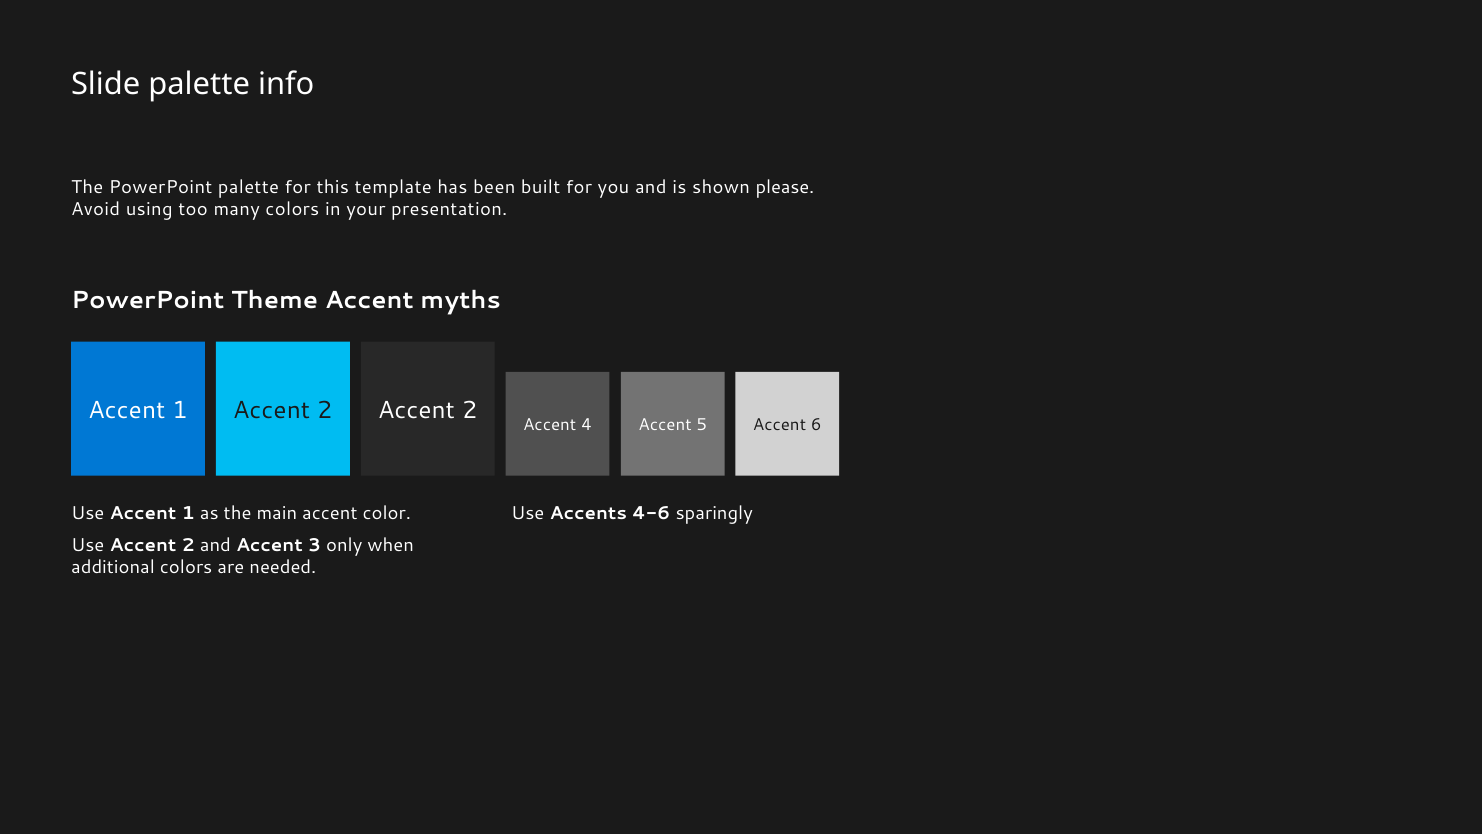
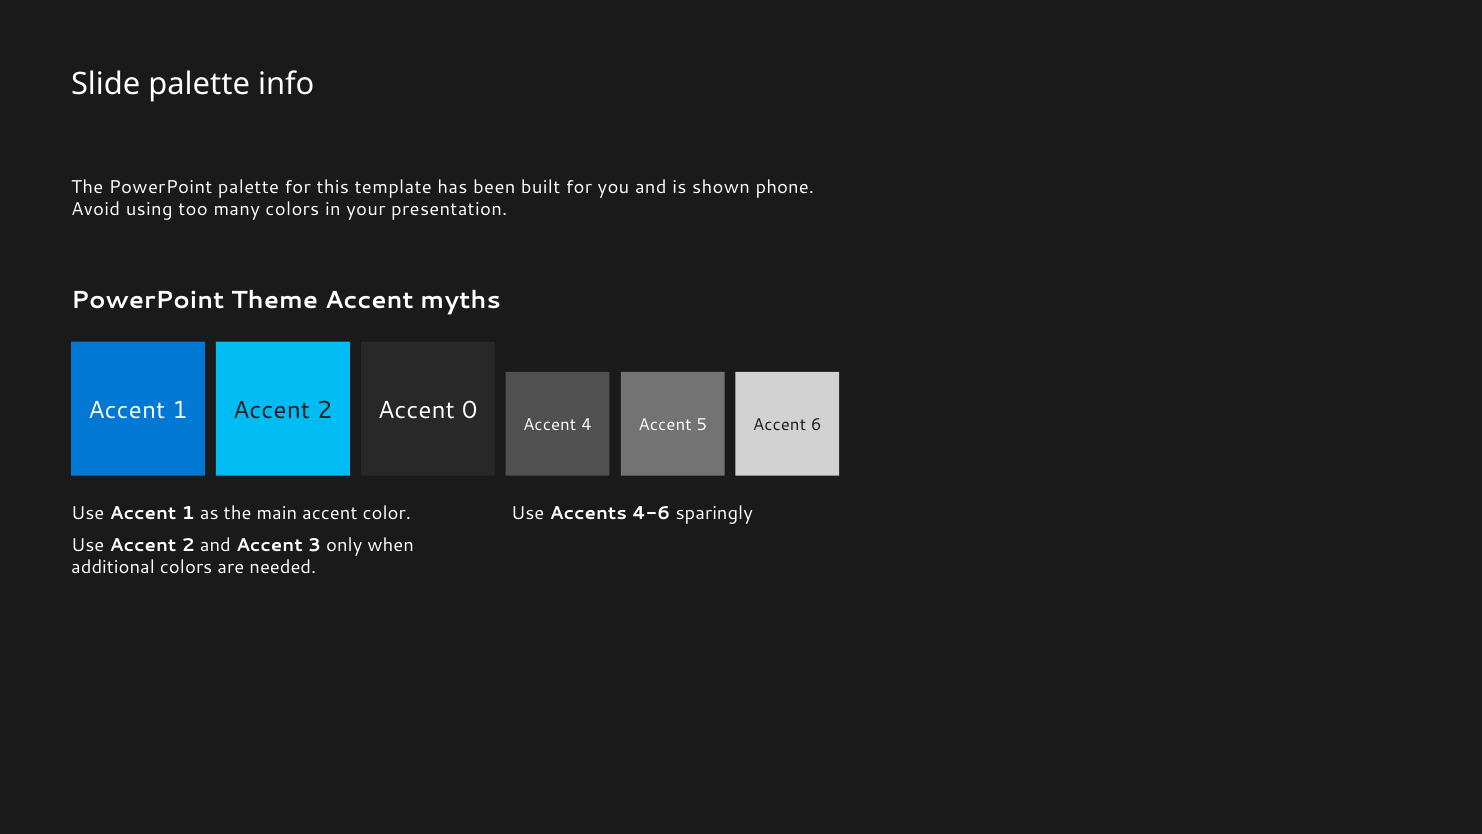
please: please -> phone
2 Accent 2: 2 -> 0
